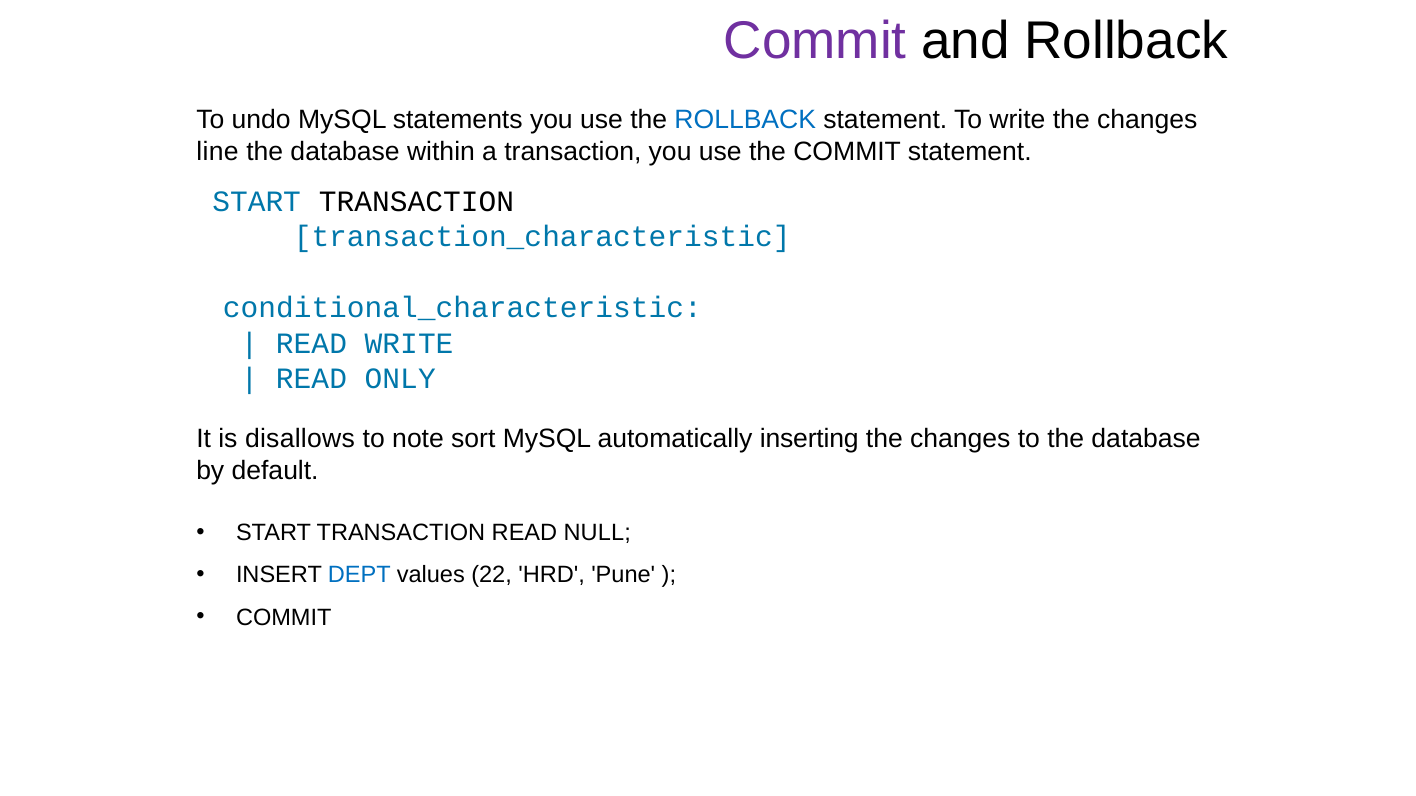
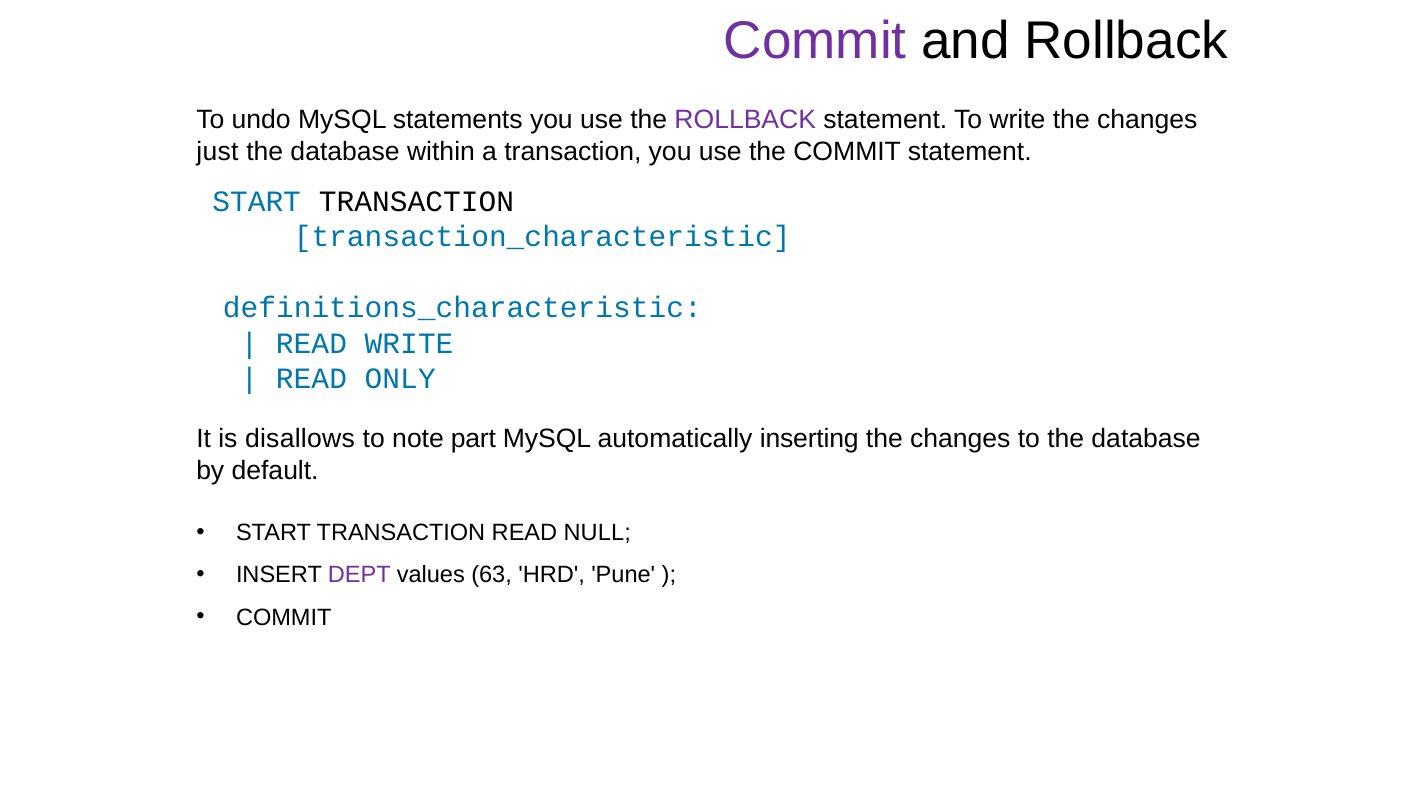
ROLLBACK at (745, 120) colour: blue -> purple
line: line -> just
conditional_characteristic: conditional_characteristic -> definitions_characteristic
sort: sort -> part
DEPT colour: blue -> purple
22: 22 -> 63
